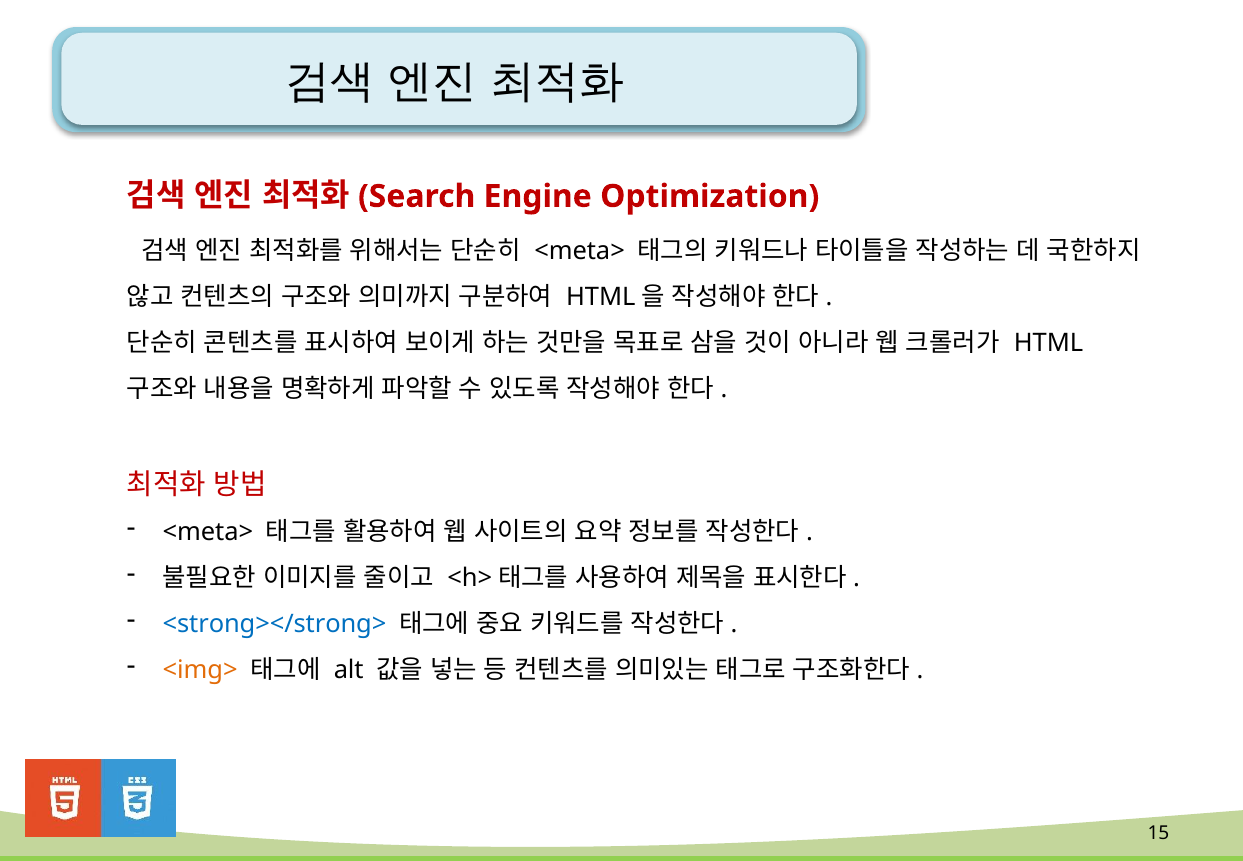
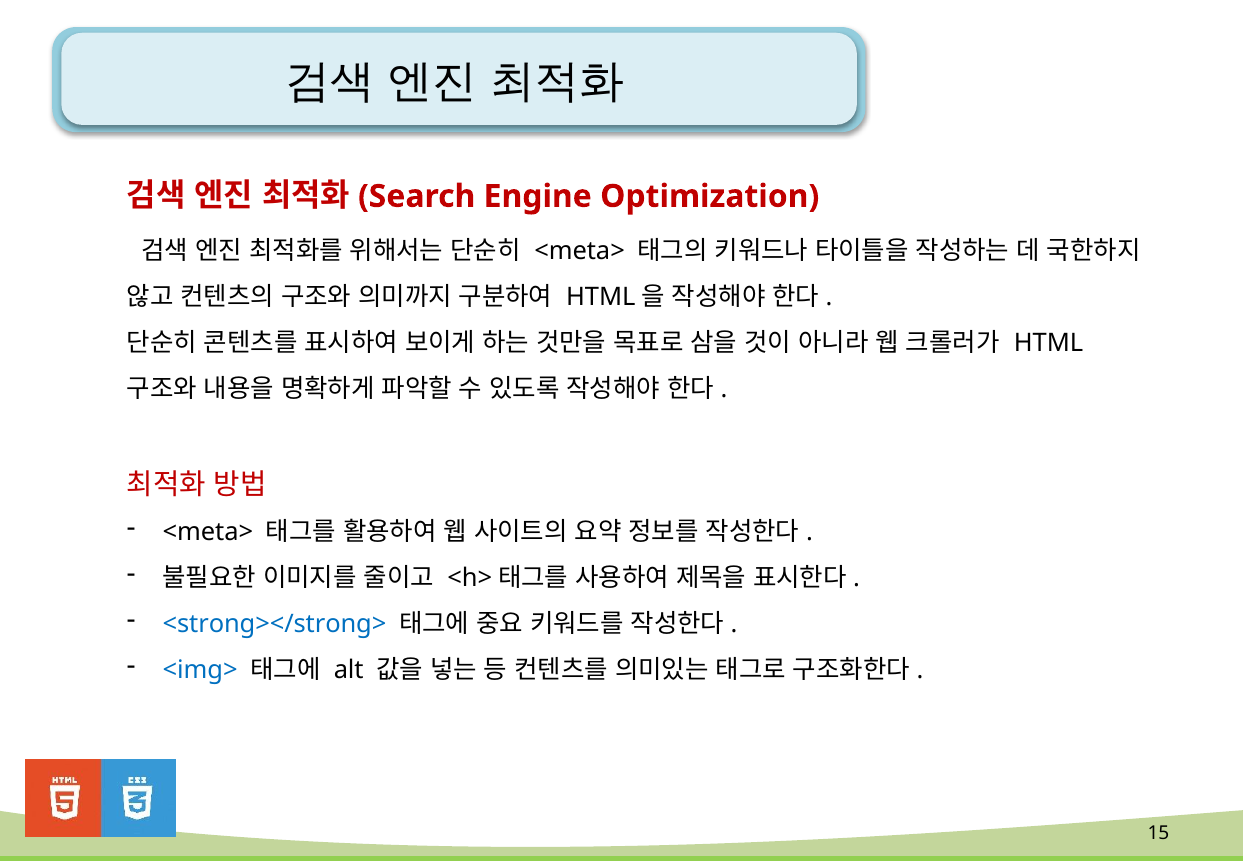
<img> colour: orange -> blue
